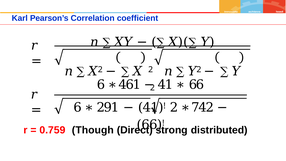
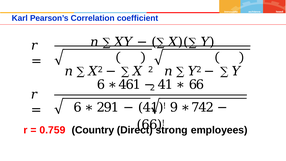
2 at (174, 107): 2 -> 9
Though: Though -> Country
distributed: distributed -> employees
